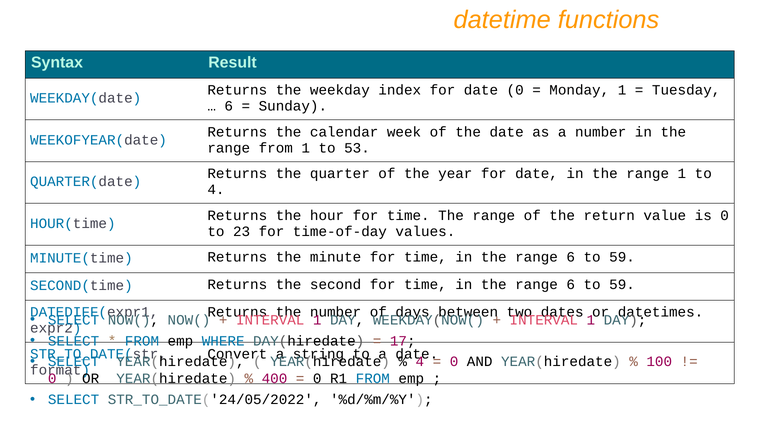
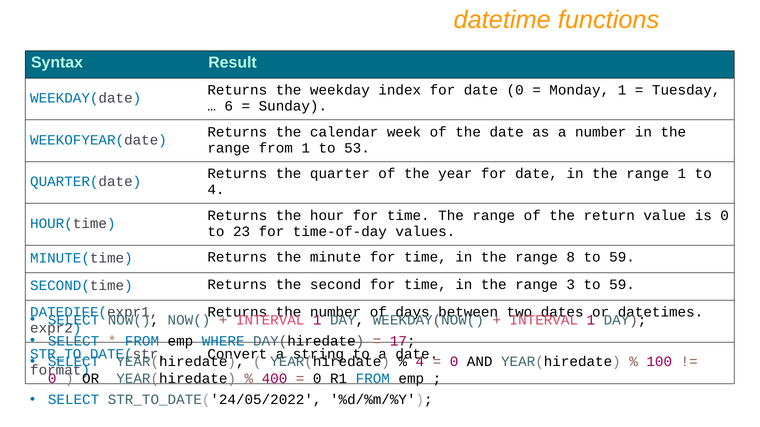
6 at (571, 257): 6 -> 8
6 at (571, 285): 6 -> 3
